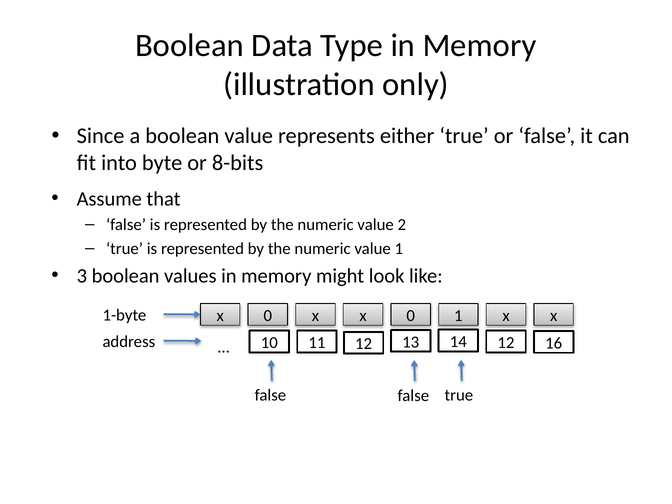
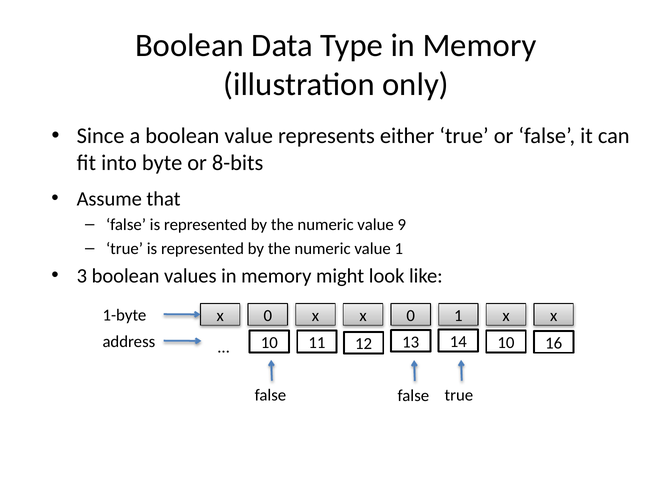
2: 2 -> 9
12 at (506, 343): 12 -> 10
